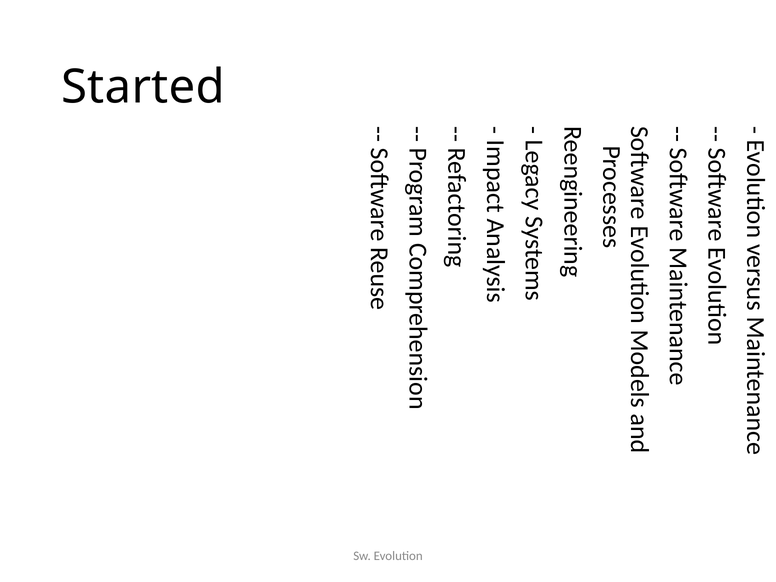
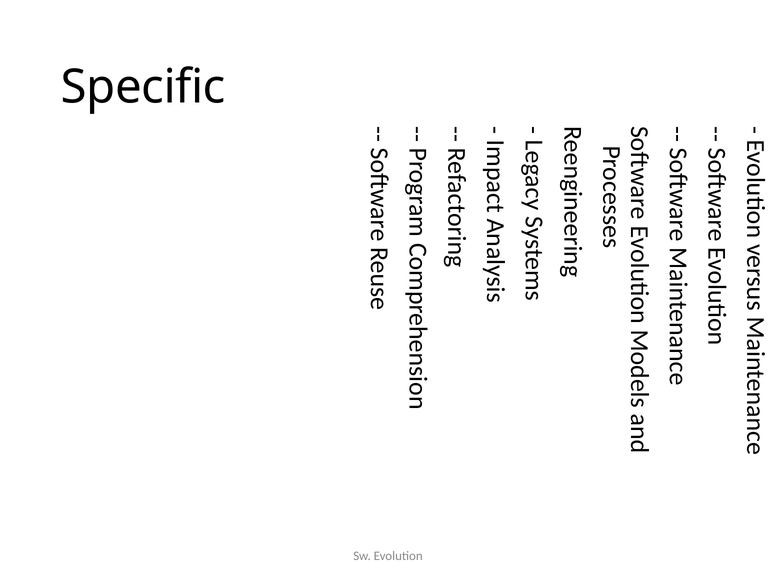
Started: Started -> Specific
